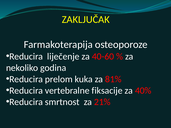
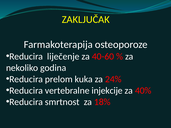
81%: 81% -> 24%
fiksacije: fiksacije -> injekcije
21%: 21% -> 18%
